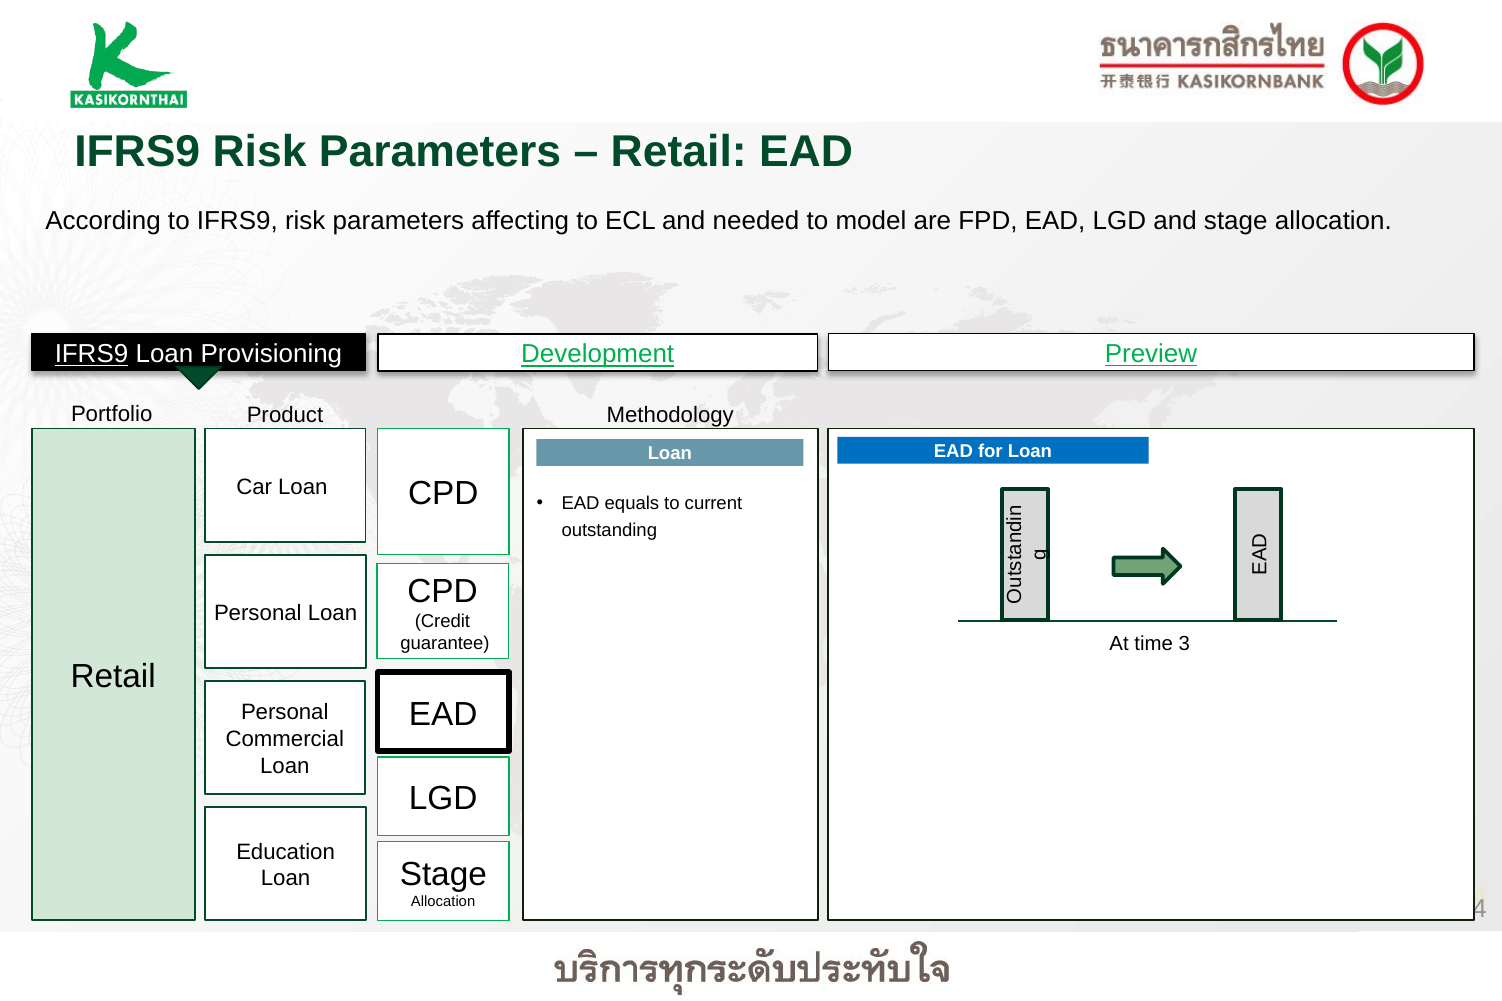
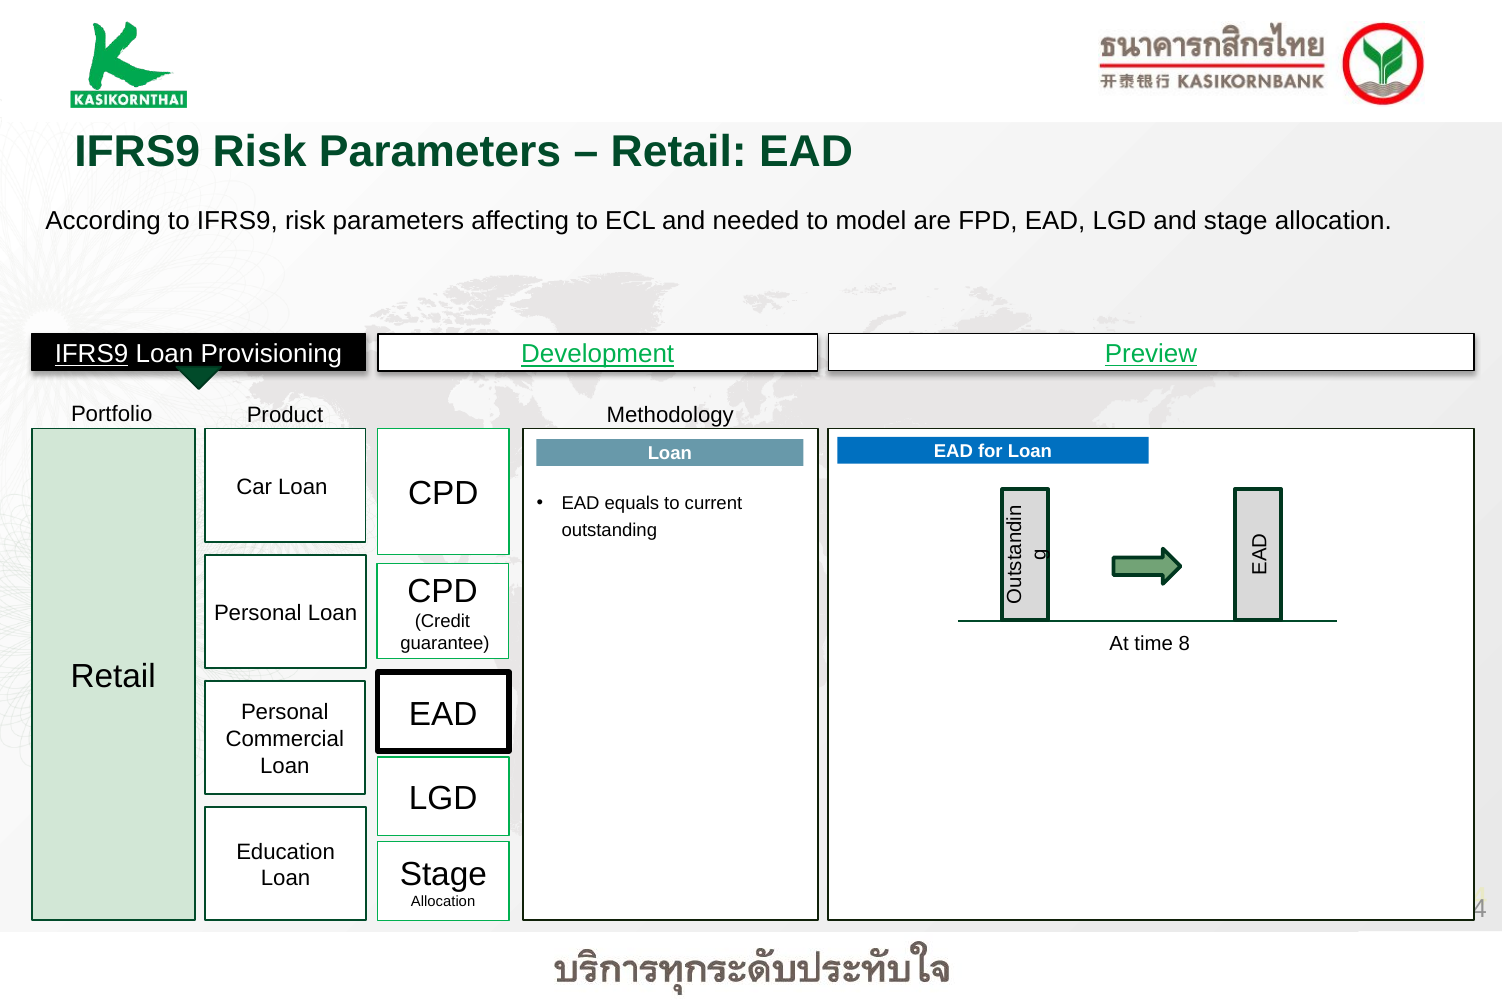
3: 3 -> 8
